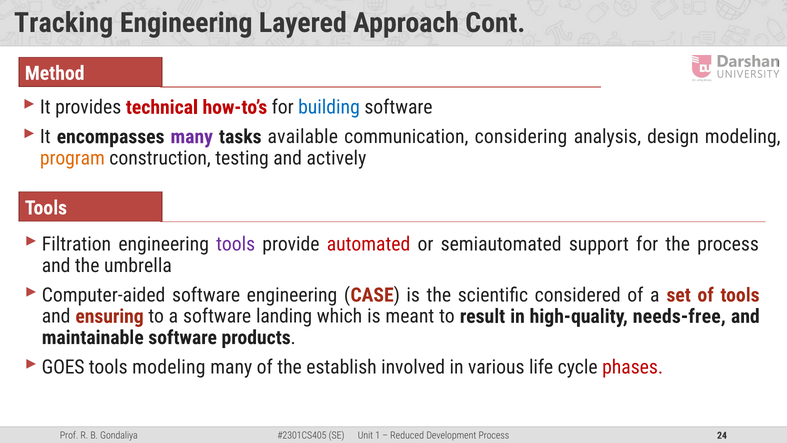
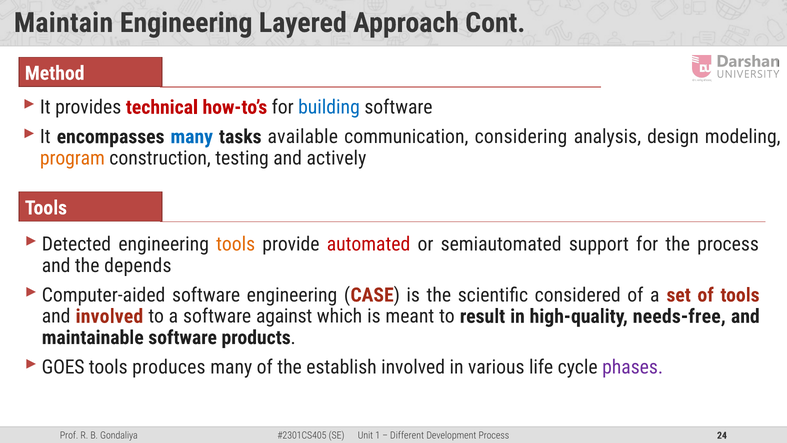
Tracking: Tracking -> Maintain
many at (192, 137) colour: purple -> blue
Filtration: Filtration -> Detected
tools at (236, 244) colour: purple -> orange
umbrella: umbrella -> depends
and ensuring: ensuring -> involved
landing: landing -> against
tools modeling: modeling -> produces
phases colour: red -> purple
Reduced: Reduced -> Different
